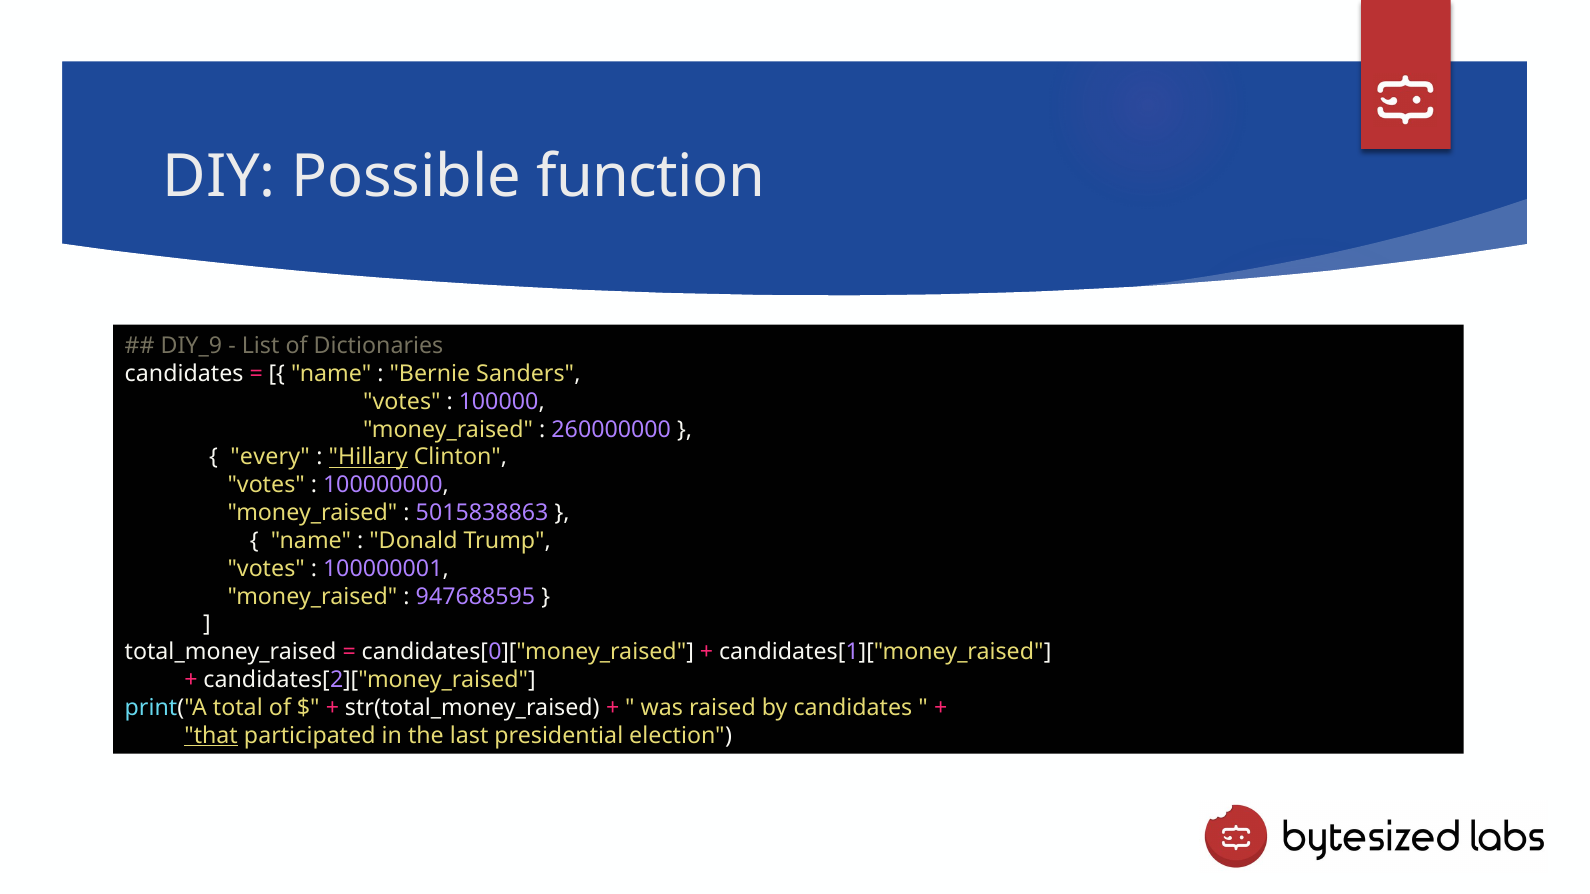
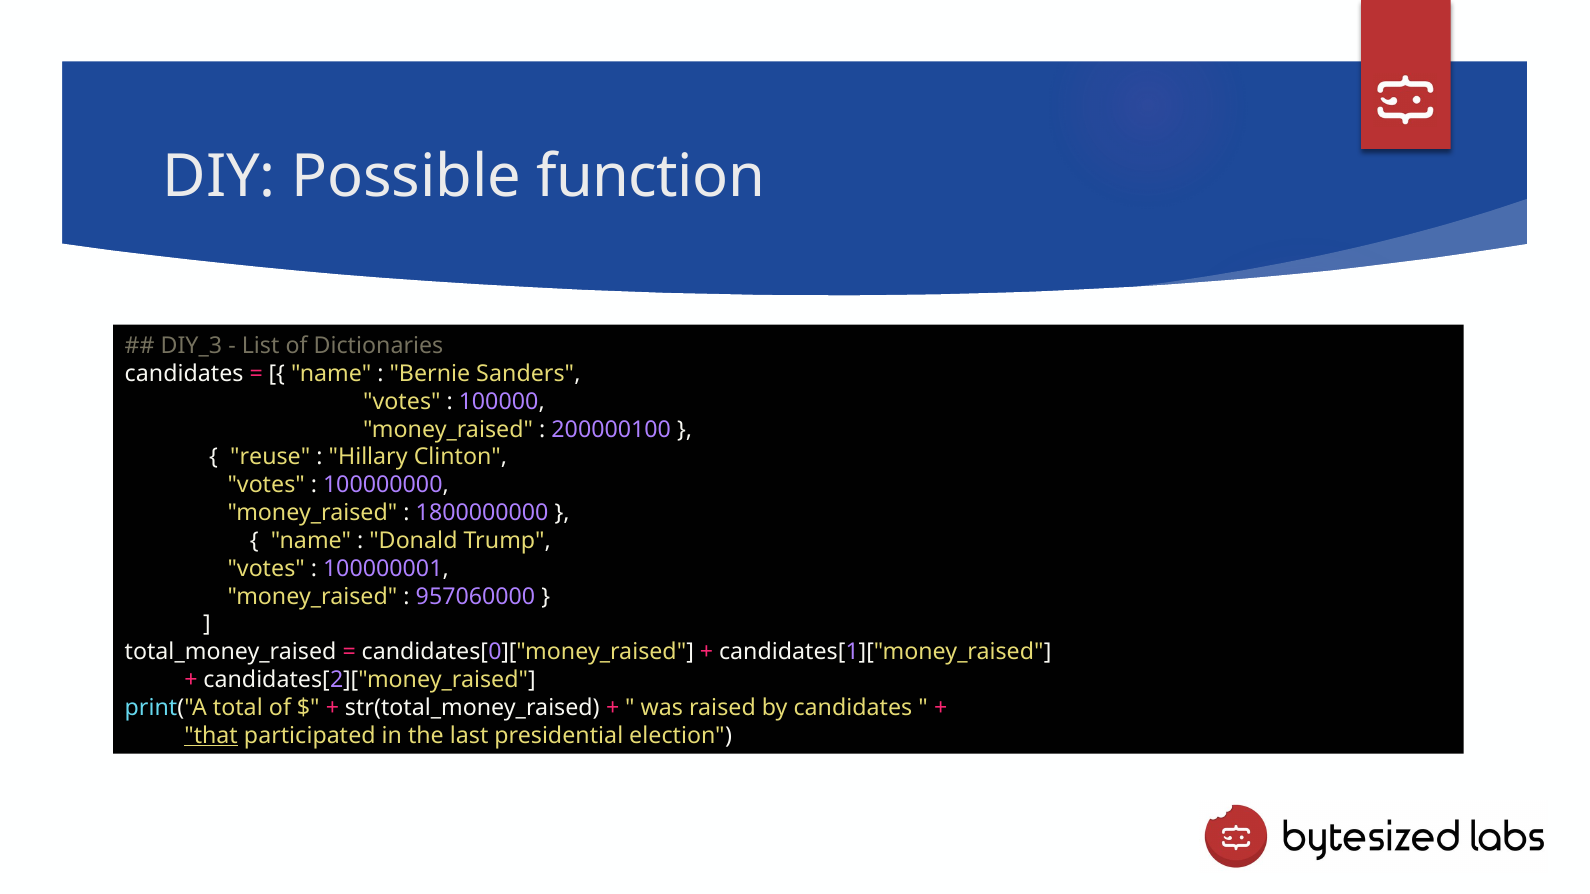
DIY_9: DIY_9 -> DIY_3
260000000: 260000000 -> 200000100
every: every -> reuse
Hillary underline: present -> none
5015838863: 5015838863 -> 1800000000
947688595: 947688595 -> 957060000
